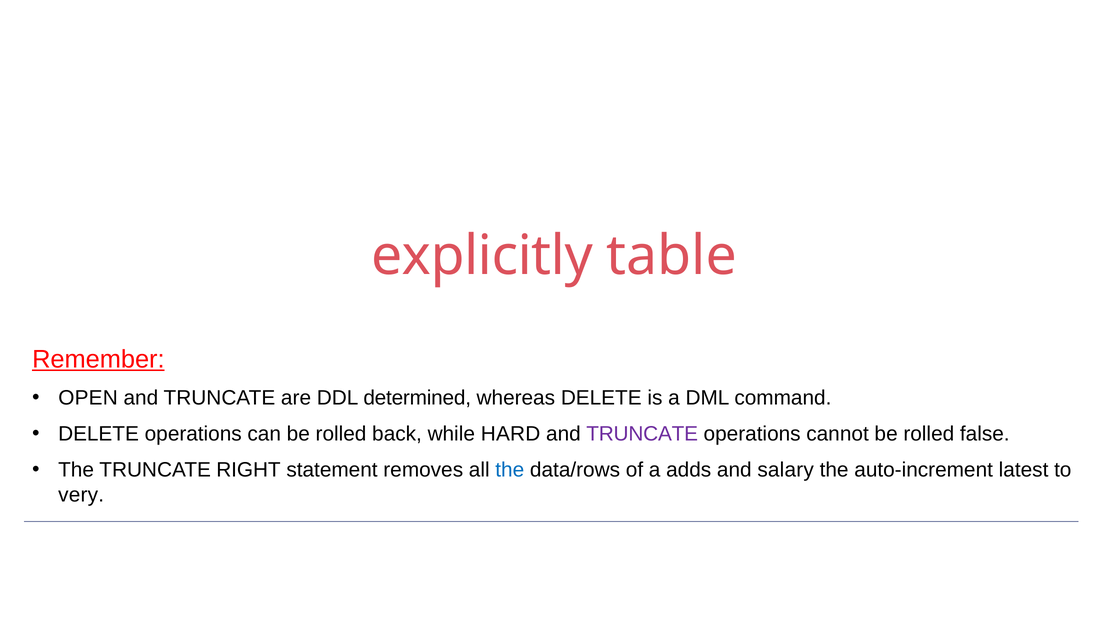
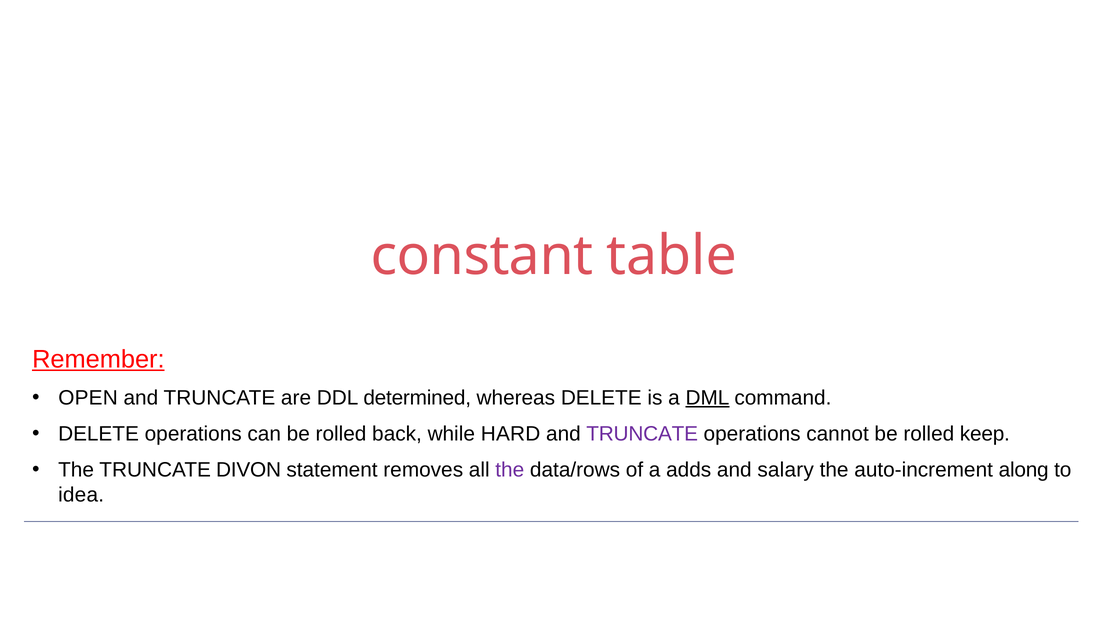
explicitly: explicitly -> constant
DML underline: none -> present
false: false -> keep
RIGHT: RIGHT -> DIVON
the at (510, 470) colour: blue -> purple
latest: latest -> along
very: very -> idea
